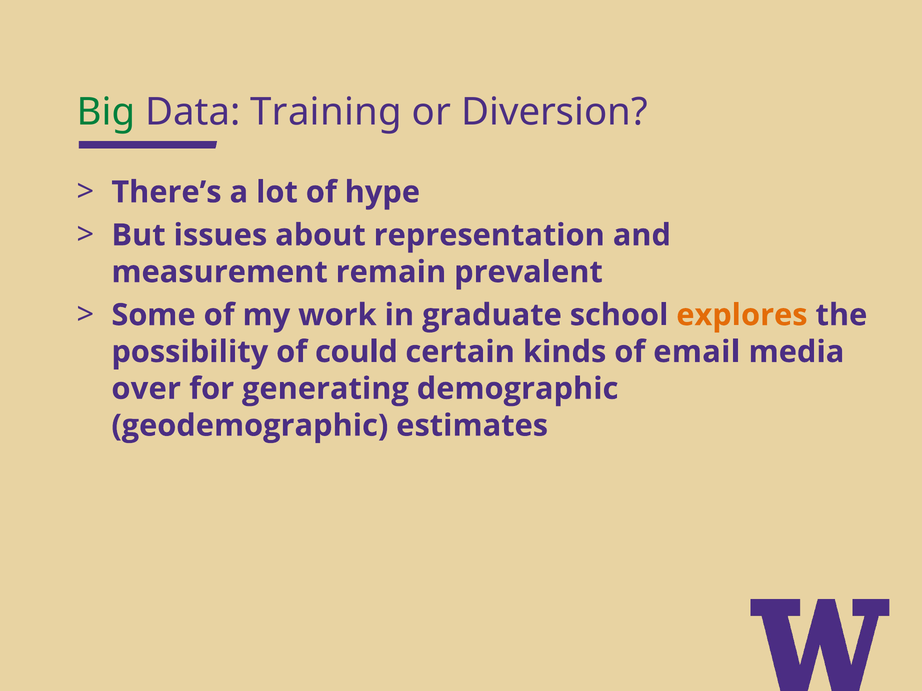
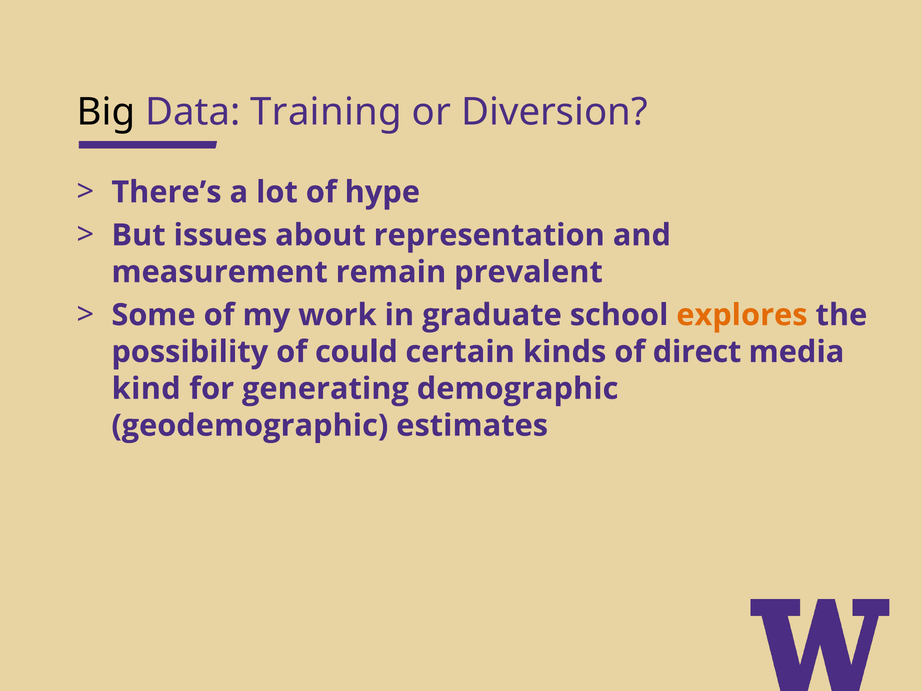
Big colour: green -> black
email: email -> direct
over: over -> kind
